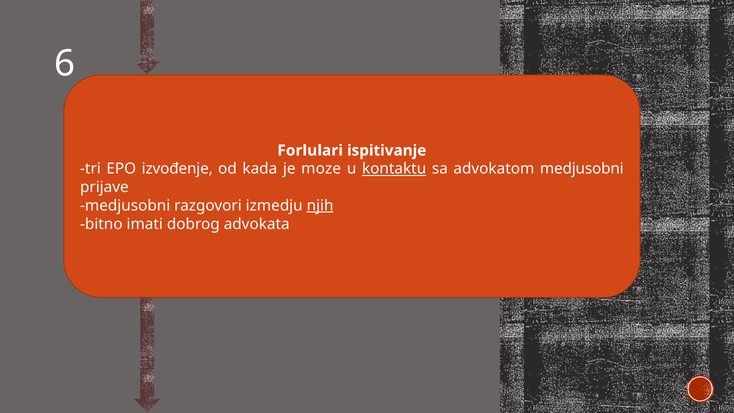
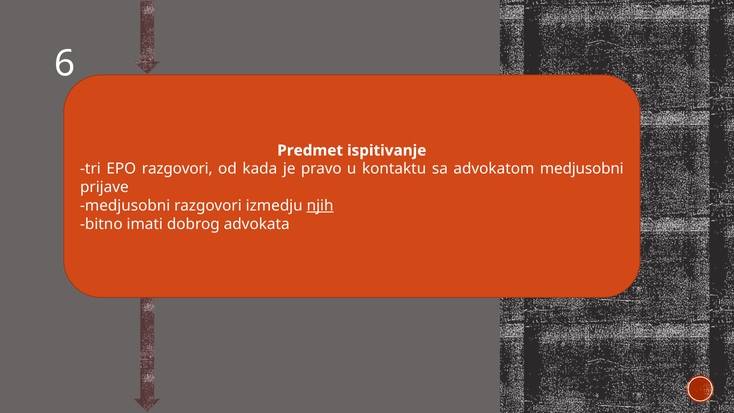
Forlulari: Forlulari -> Predmet
EPO izvođenje: izvođenje -> razgovori
moze: moze -> pravo
kontaktu underline: present -> none
